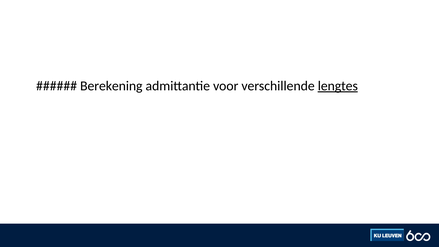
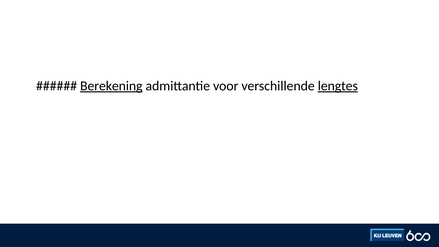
Berekening underline: none -> present
